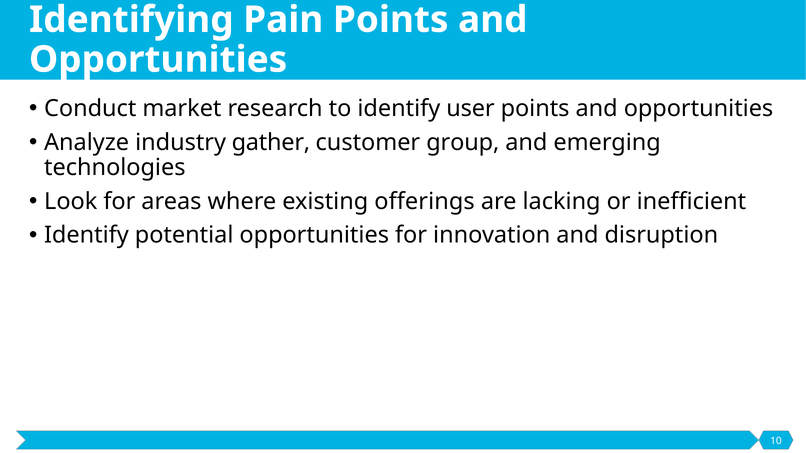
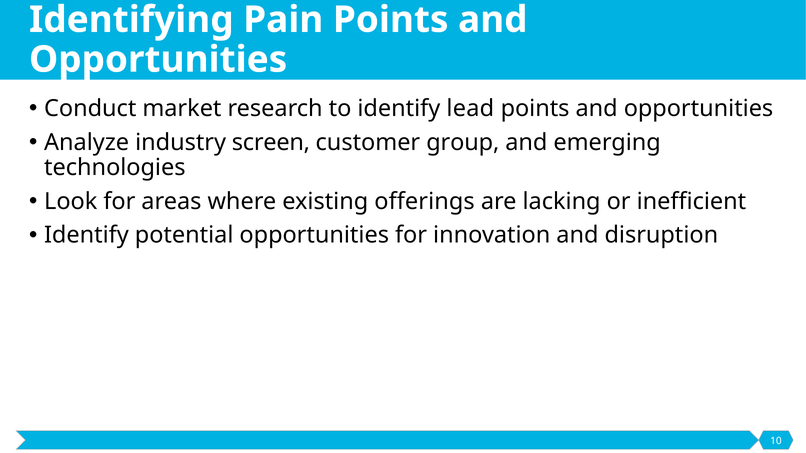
user: user -> lead
gather: gather -> screen
